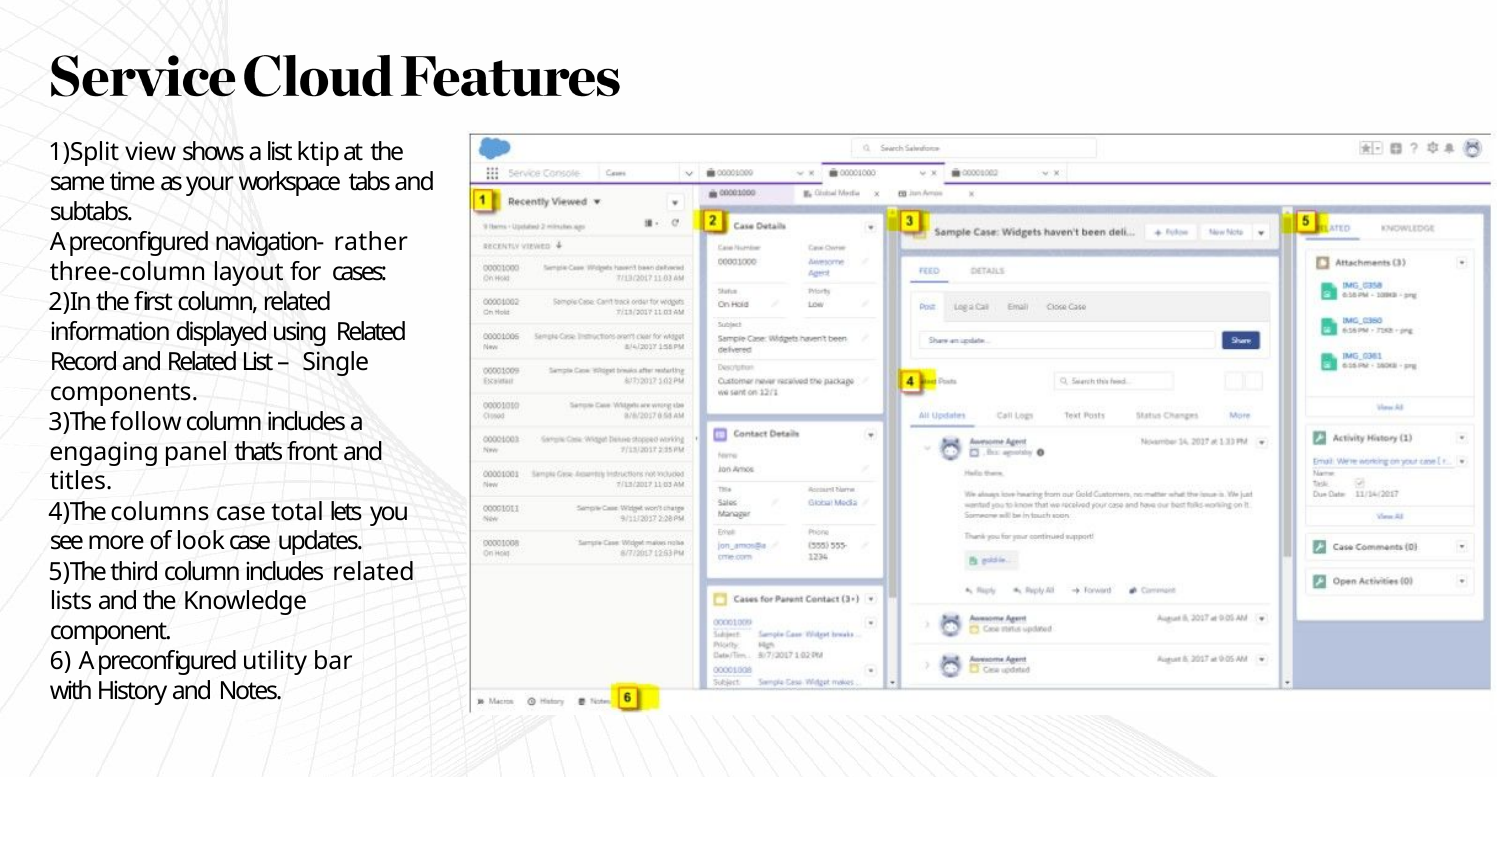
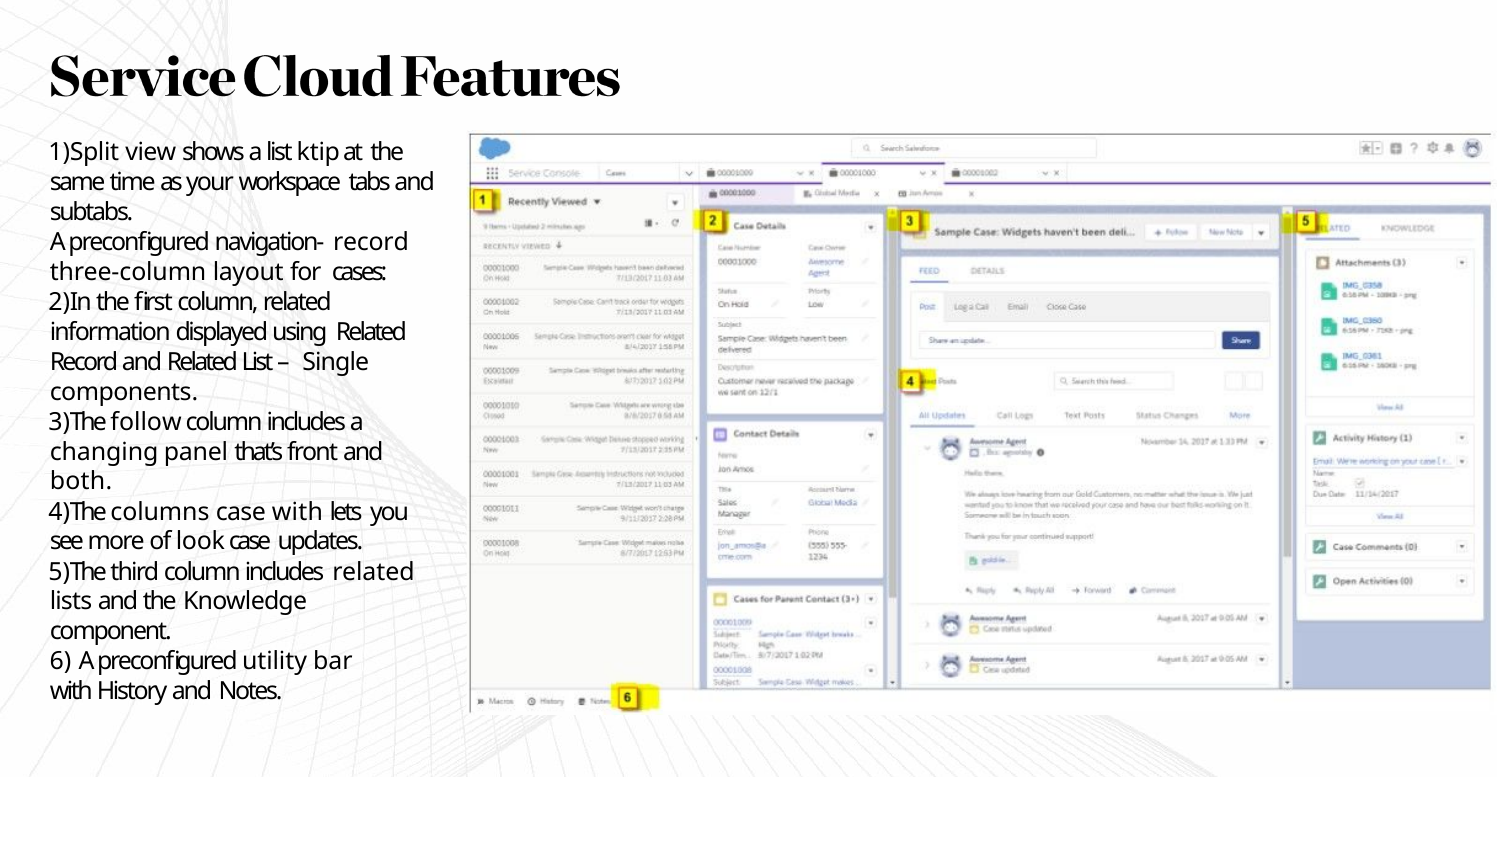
navigation- rather: rather -> record
engaging: engaging -> changing
titles: titles -> both
case total: total -> with
